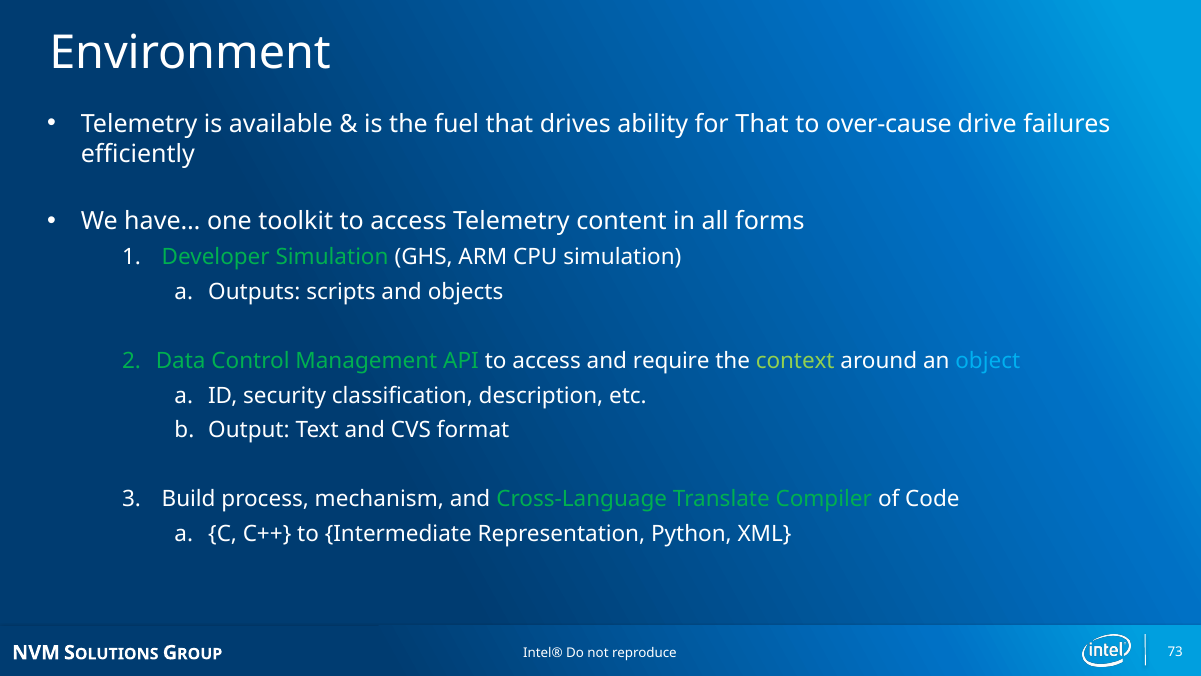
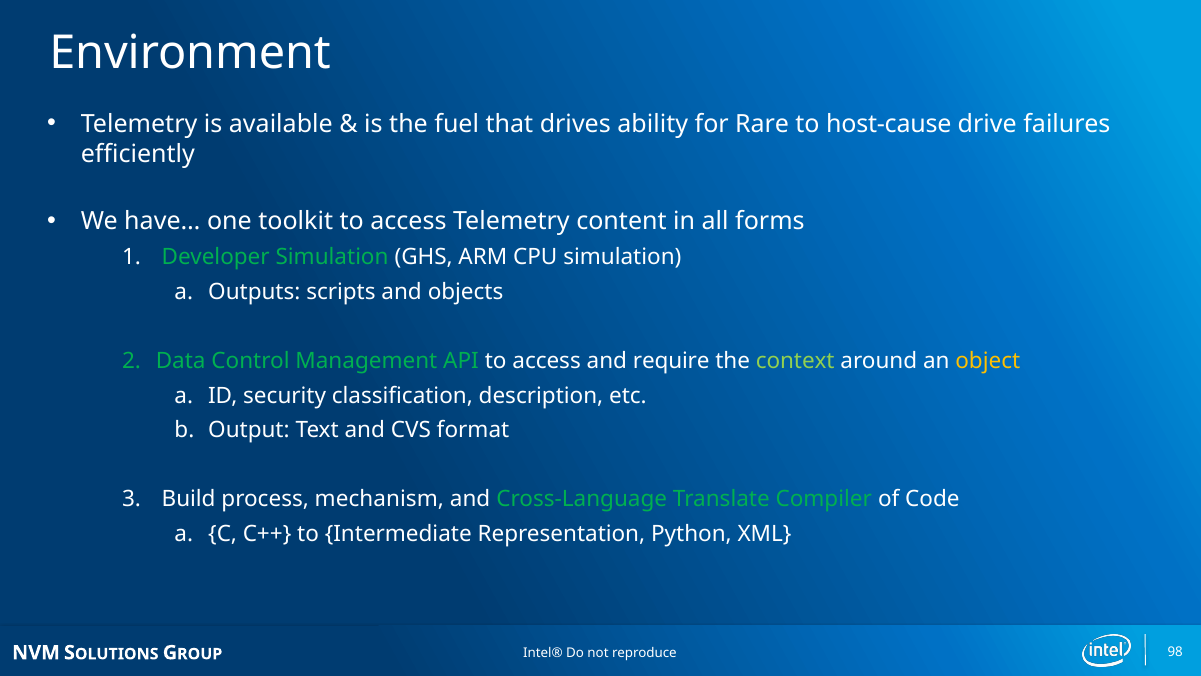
for That: That -> Rare
over-cause: over-cause -> host-cause
object colour: light blue -> yellow
73: 73 -> 98
